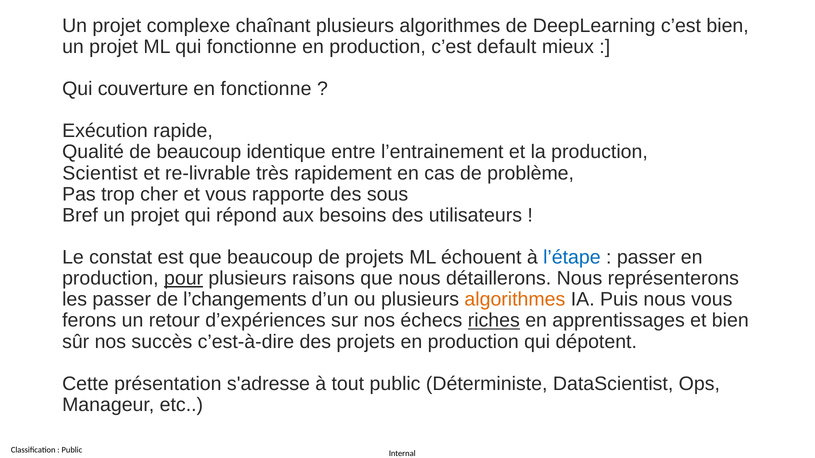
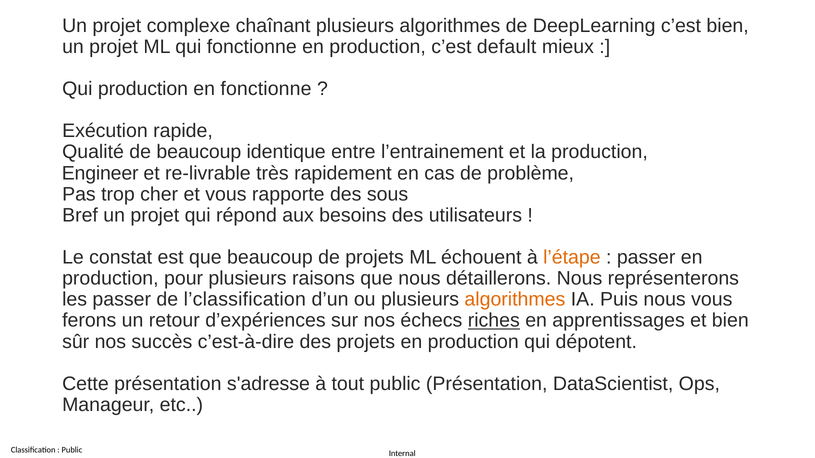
Qui couverture: couverture -> production
Scientist: Scientist -> Engineer
l’étape colour: blue -> orange
pour underline: present -> none
l’changements: l’changements -> l’classification
public Déterministe: Déterministe -> Présentation
